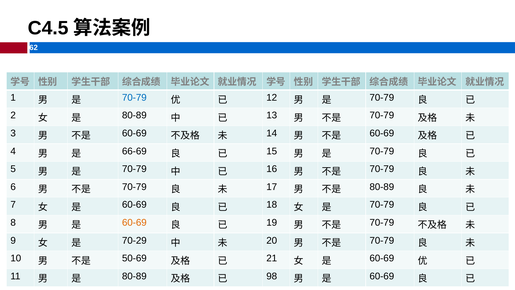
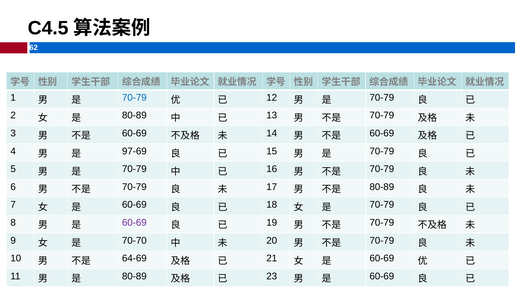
66-69: 66-69 -> 97-69
60-69 at (134, 222) colour: orange -> purple
70-29: 70-29 -> 70-70
50-69: 50-69 -> 64-69
98: 98 -> 23
